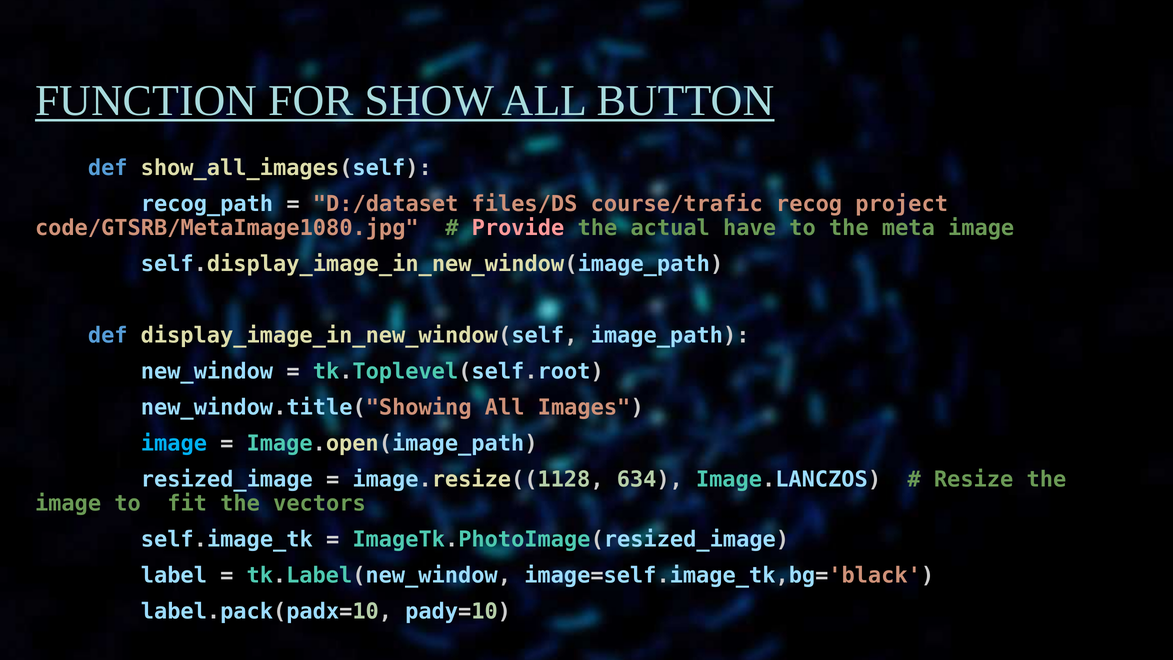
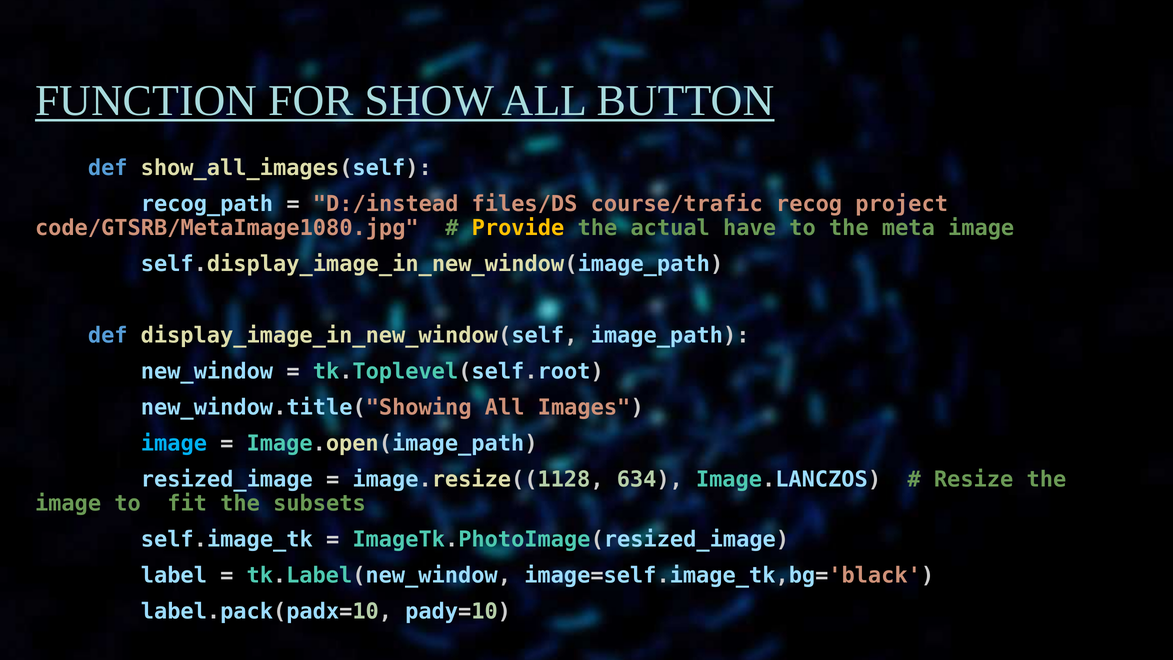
D:/dataset: D:/dataset -> D:/instead
Provide colour: pink -> yellow
vectors: vectors -> subsets
